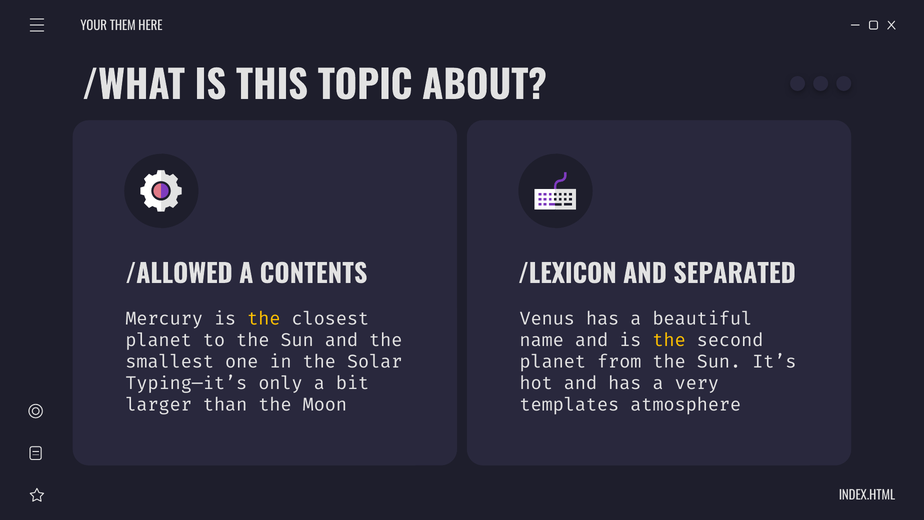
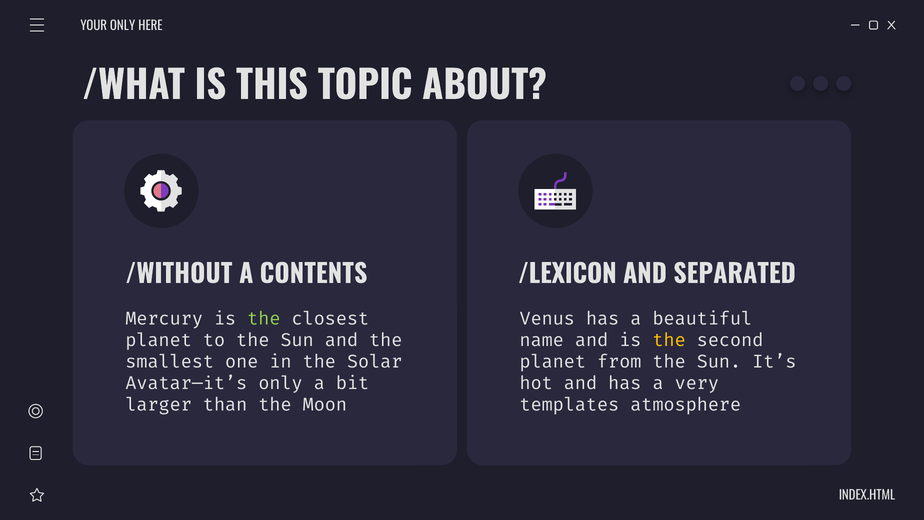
YOUR THEM: THEM -> ONLY
/ALLOWED: /ALLOWED -> /WITHOUT
the at (264, 319) colour: yellow -> light green
Typing—it’s: Typing—it’s -> Avatar—it’s
